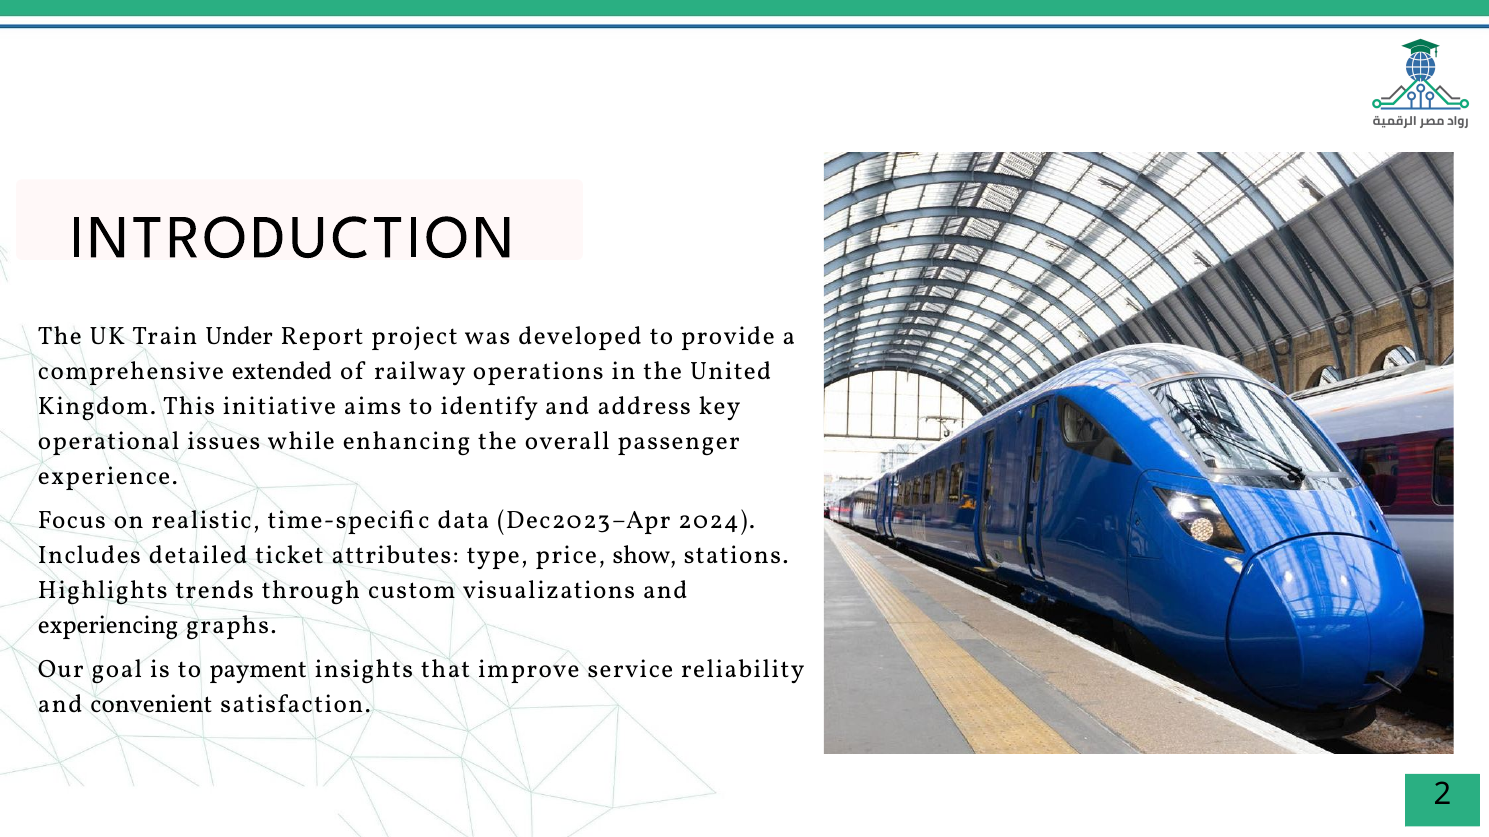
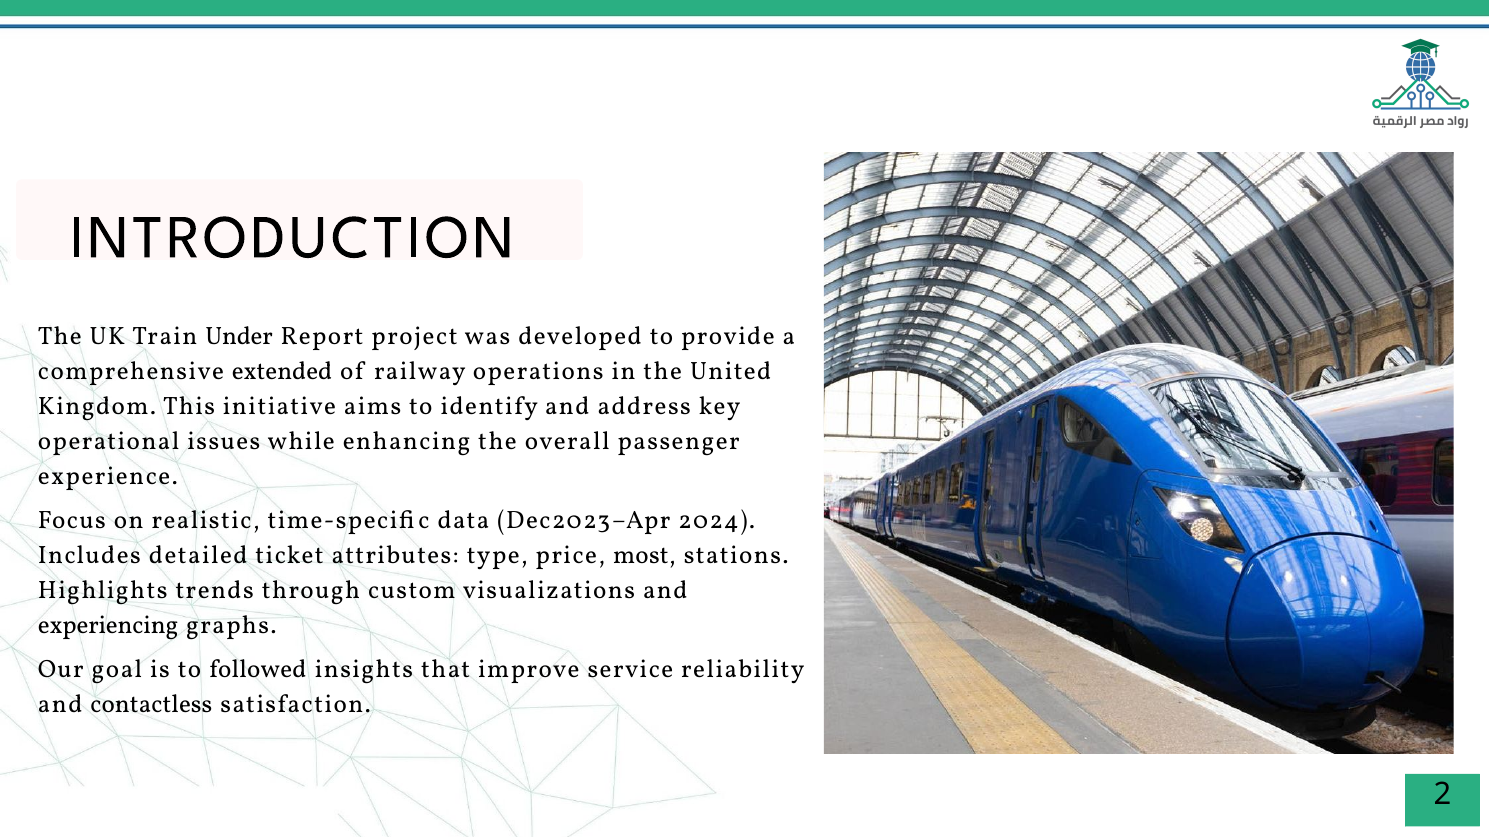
show: show -> most
payment: payment -> followed
convenient: convenient -> contactless
